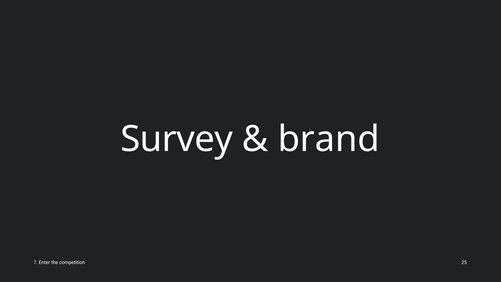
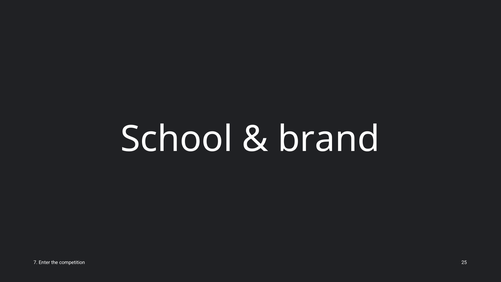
Survey: Survey -> School
